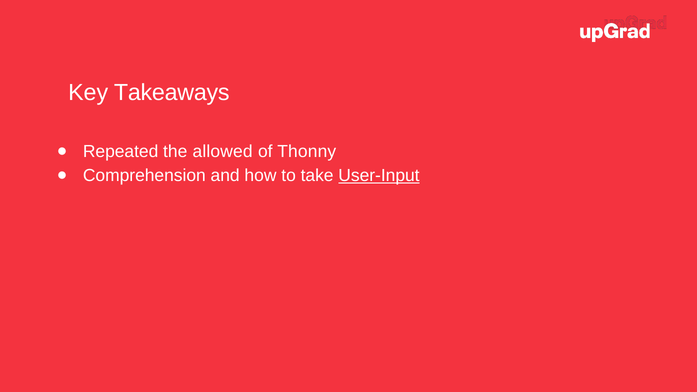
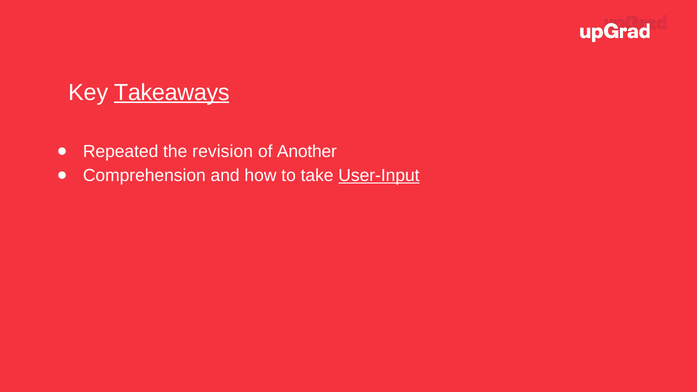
Takeaways underline: none -> present
allowed: allowed -> revision
Thonny: Thonny -> Another
